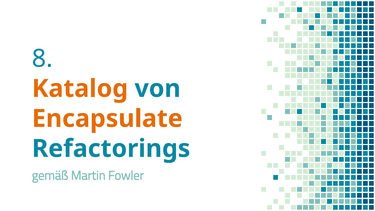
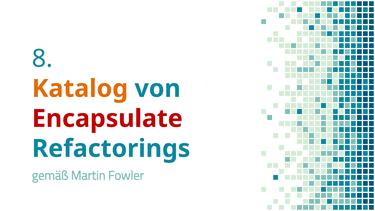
Encapsulate colour: orange -> red
